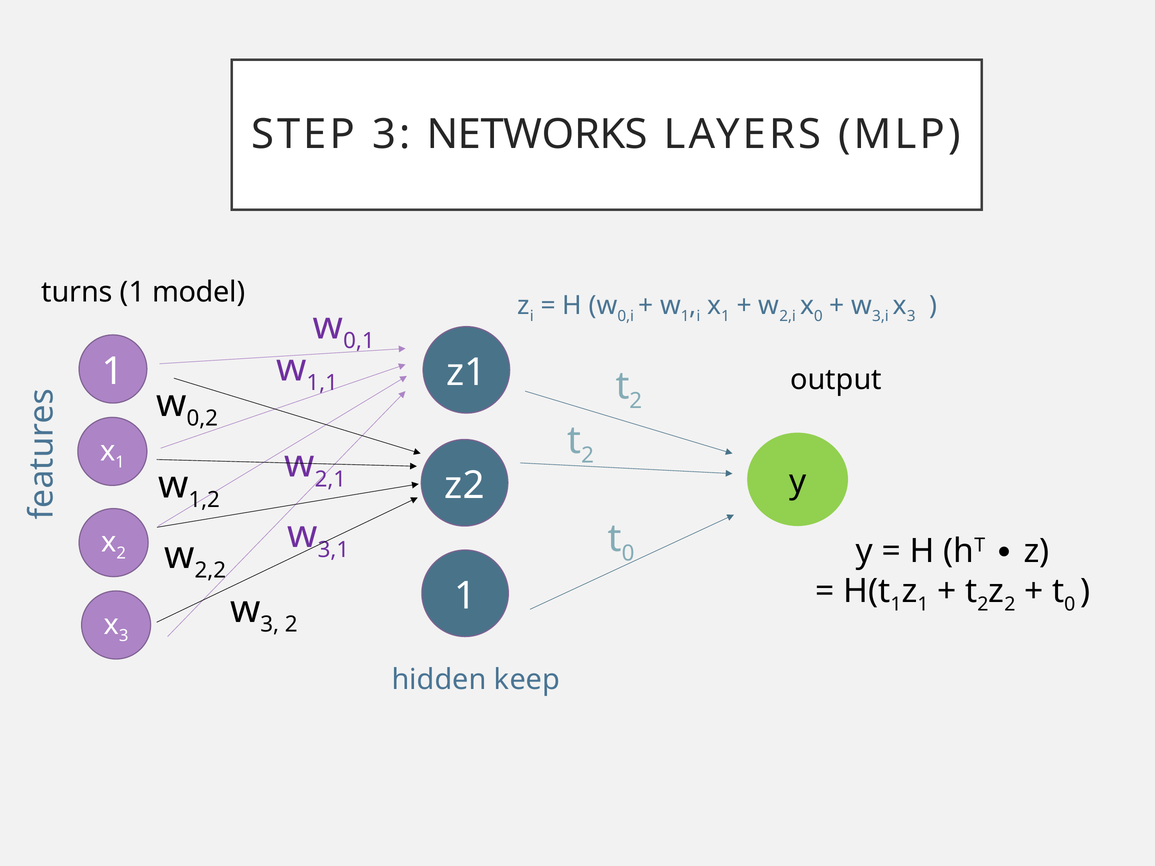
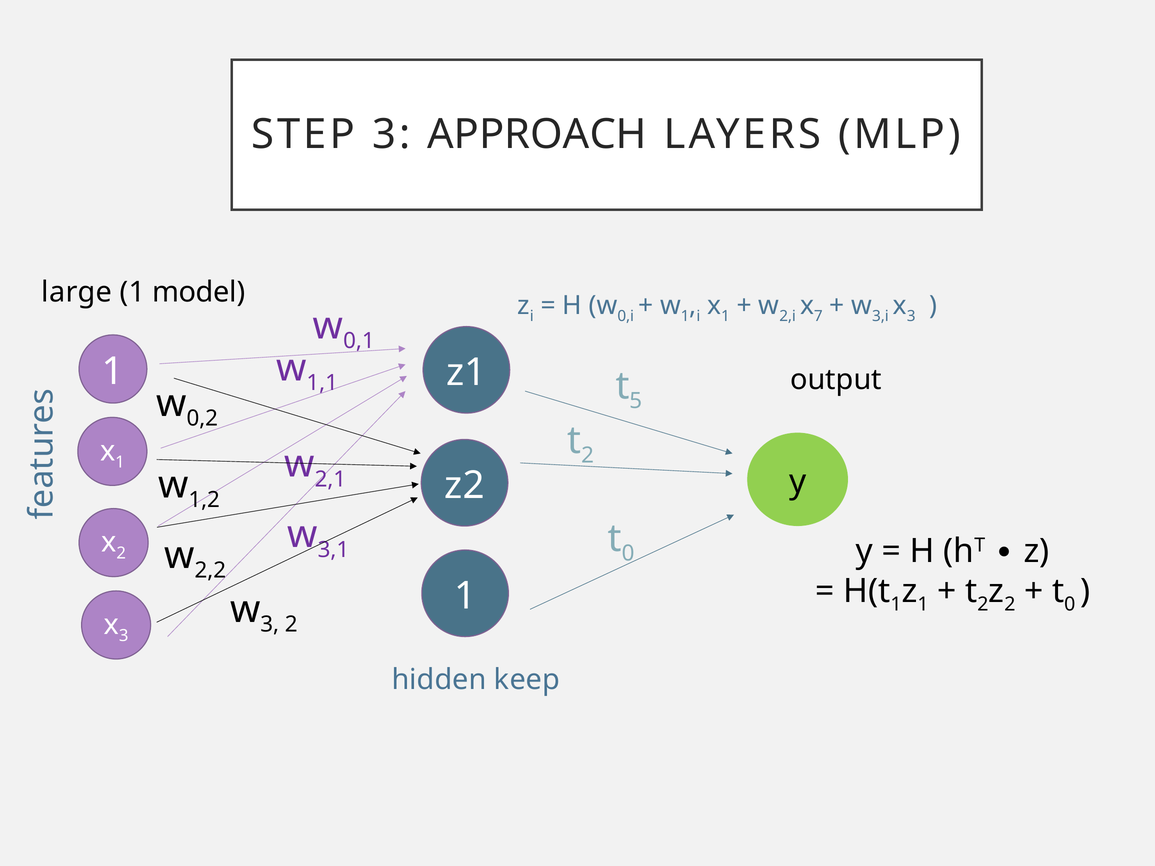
NETWORKS: NETWORKS -> APPROACH
turns: turns -> large
0 at (818, 316): 0 -> 7
2 at (636, 401): 2 -> 5
